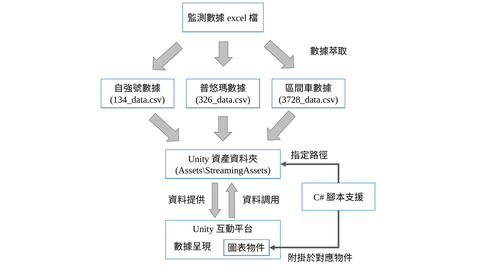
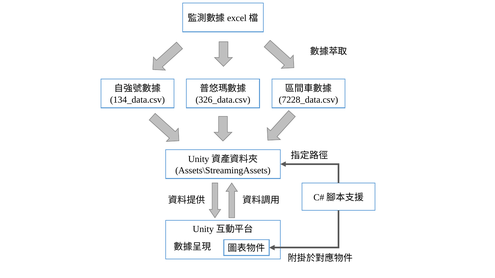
3728_data.csv: 3728_data.csv -> 7228_data.csv
